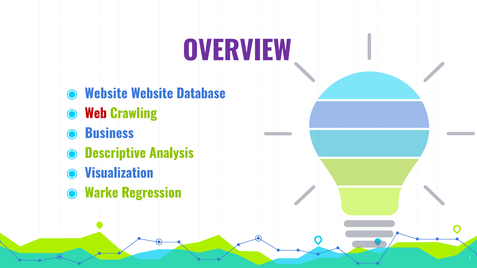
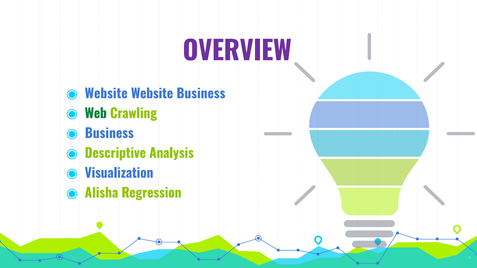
Website Database: Database -> Business
Web colour: red -> green
Warke: Warke -> Alisha
